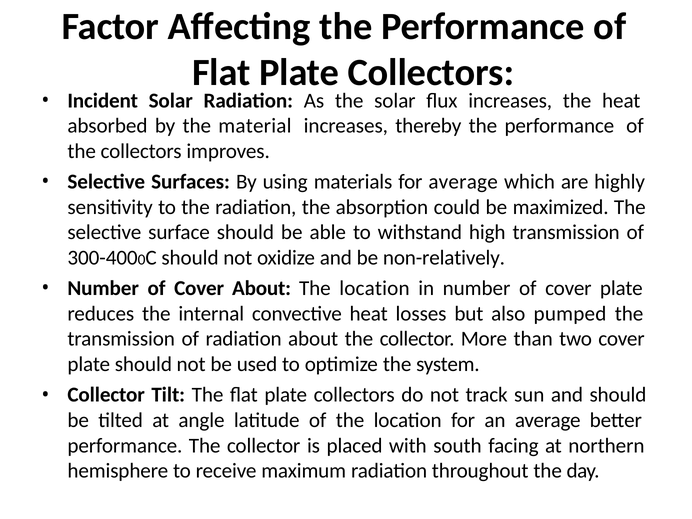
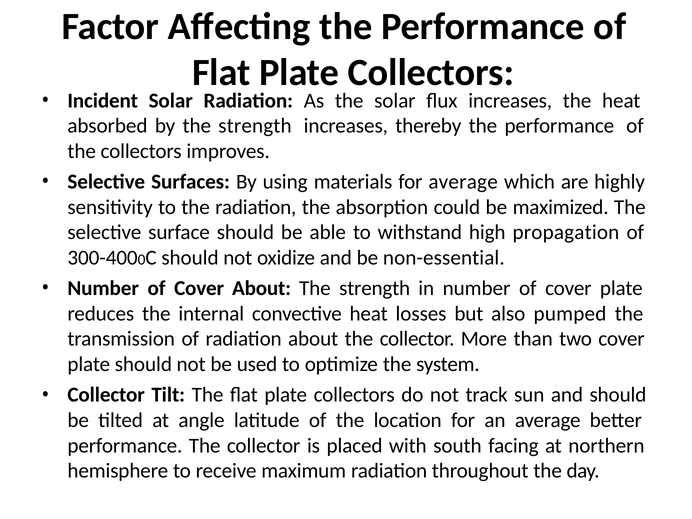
by the material: material -> strength
high transmission: transmission -> propagation
non-relatively: non-relatively -> non-essential
location at (374, 288): location -> strength
